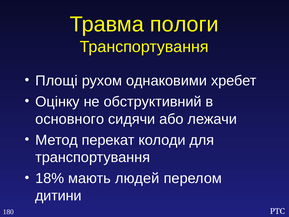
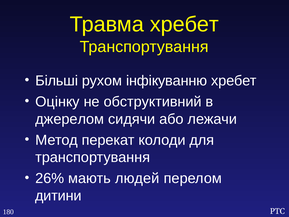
Травма пологи: пологи -> хребет
Площі: Площі -> Більші
однаковими: однаковими -> інфікуванню
основного: основного -> джерелом
18%: 18% -> 26%
